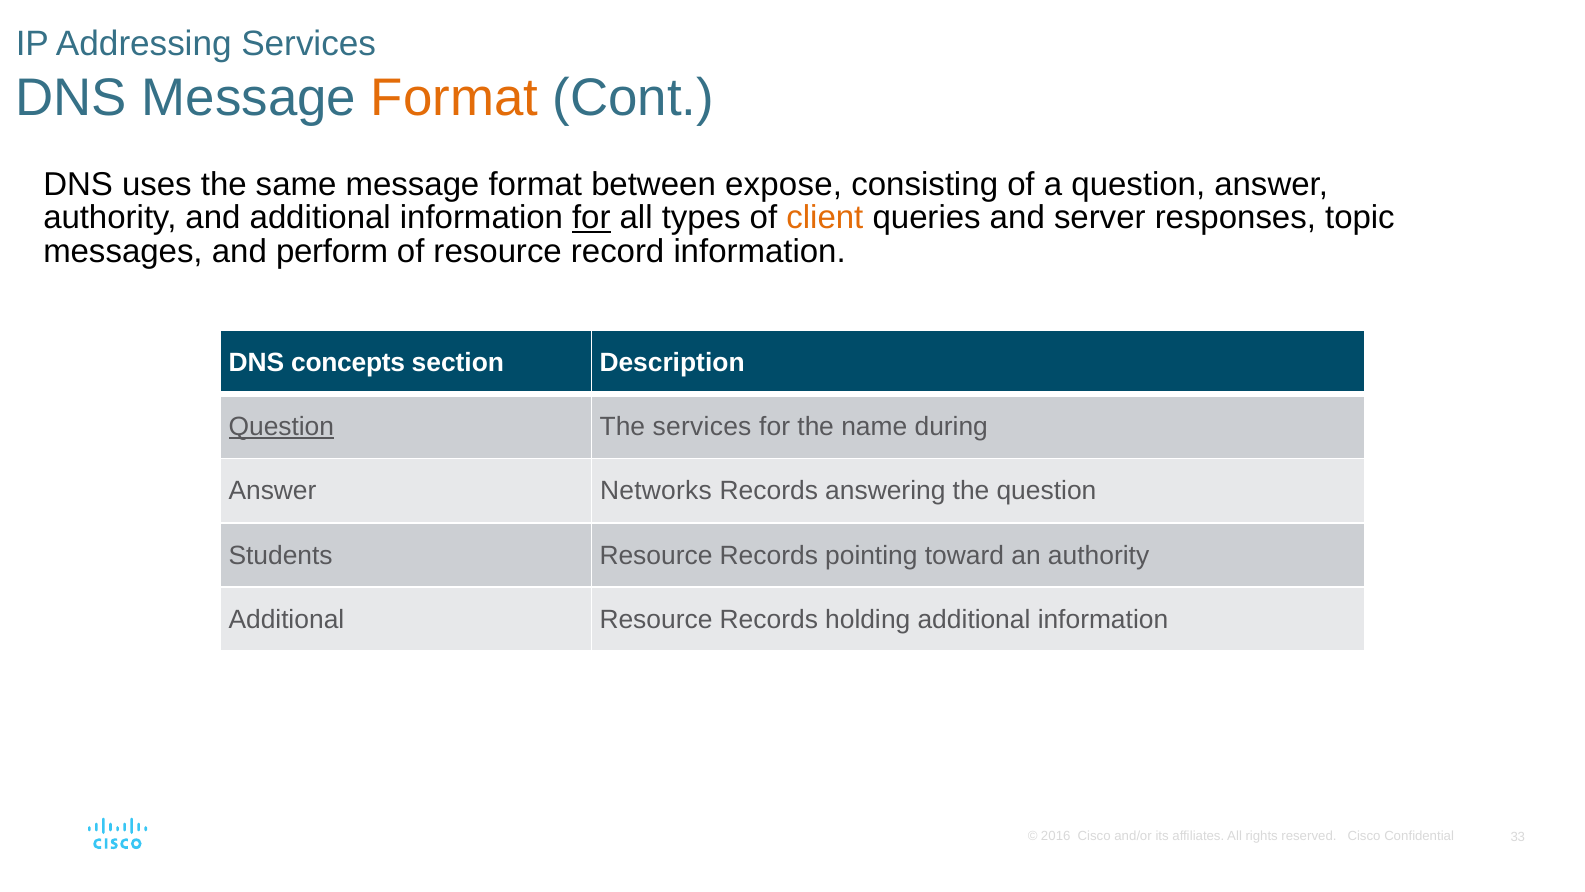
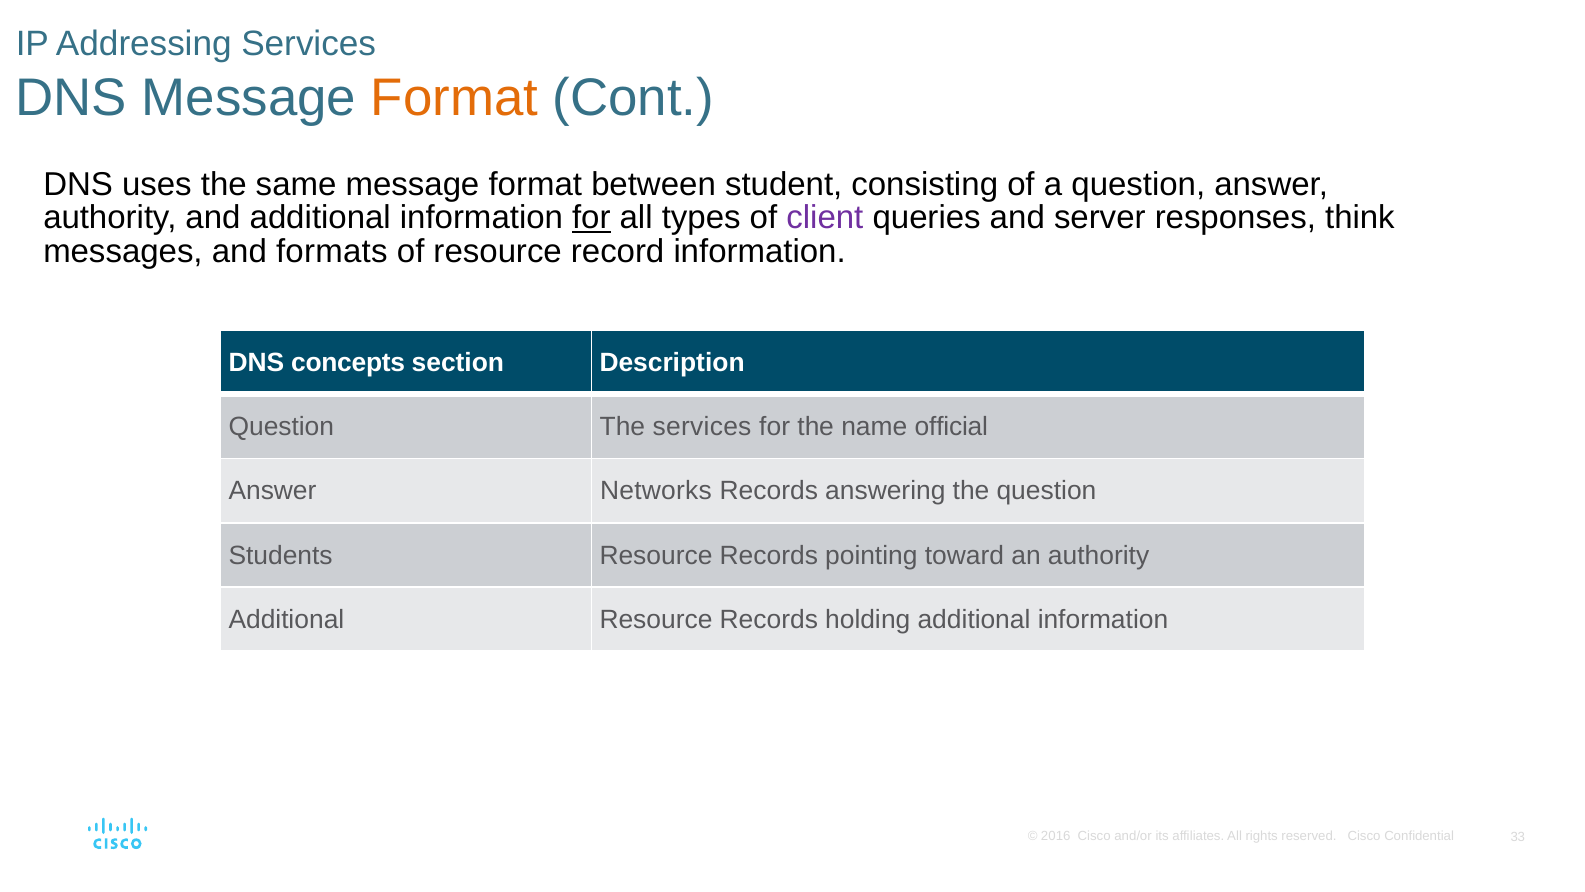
expose: expose -> student
client colour: orange -> purple
topic: topic -> think
perform: perform -> formats
Question at (281, 427) underline: present -> none
during: during -> official
